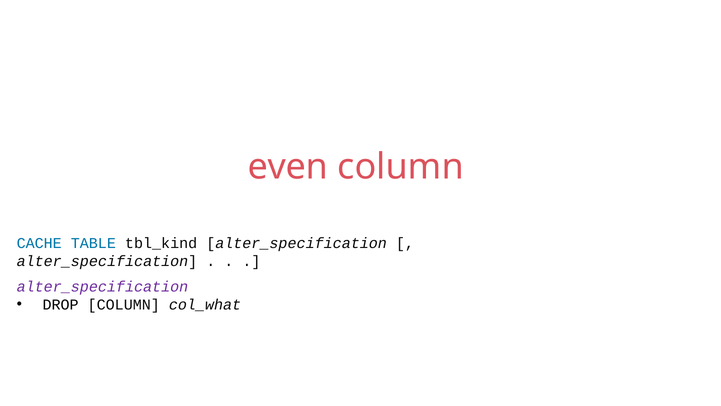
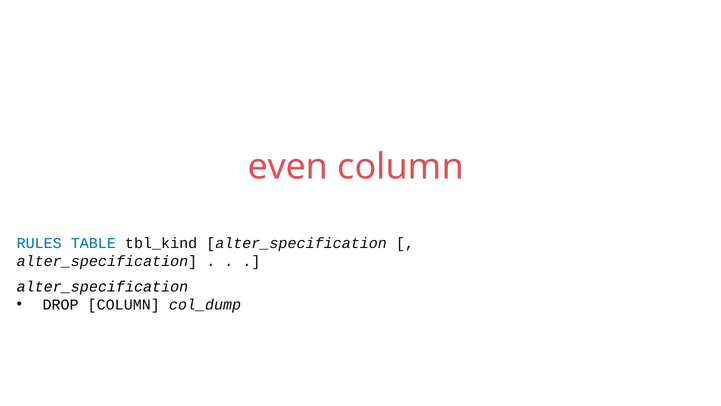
CACHE: CACHE -> RULES
alter_specification at (102, 286) colour: purple -> black
col_what: col_what -> col_dump
